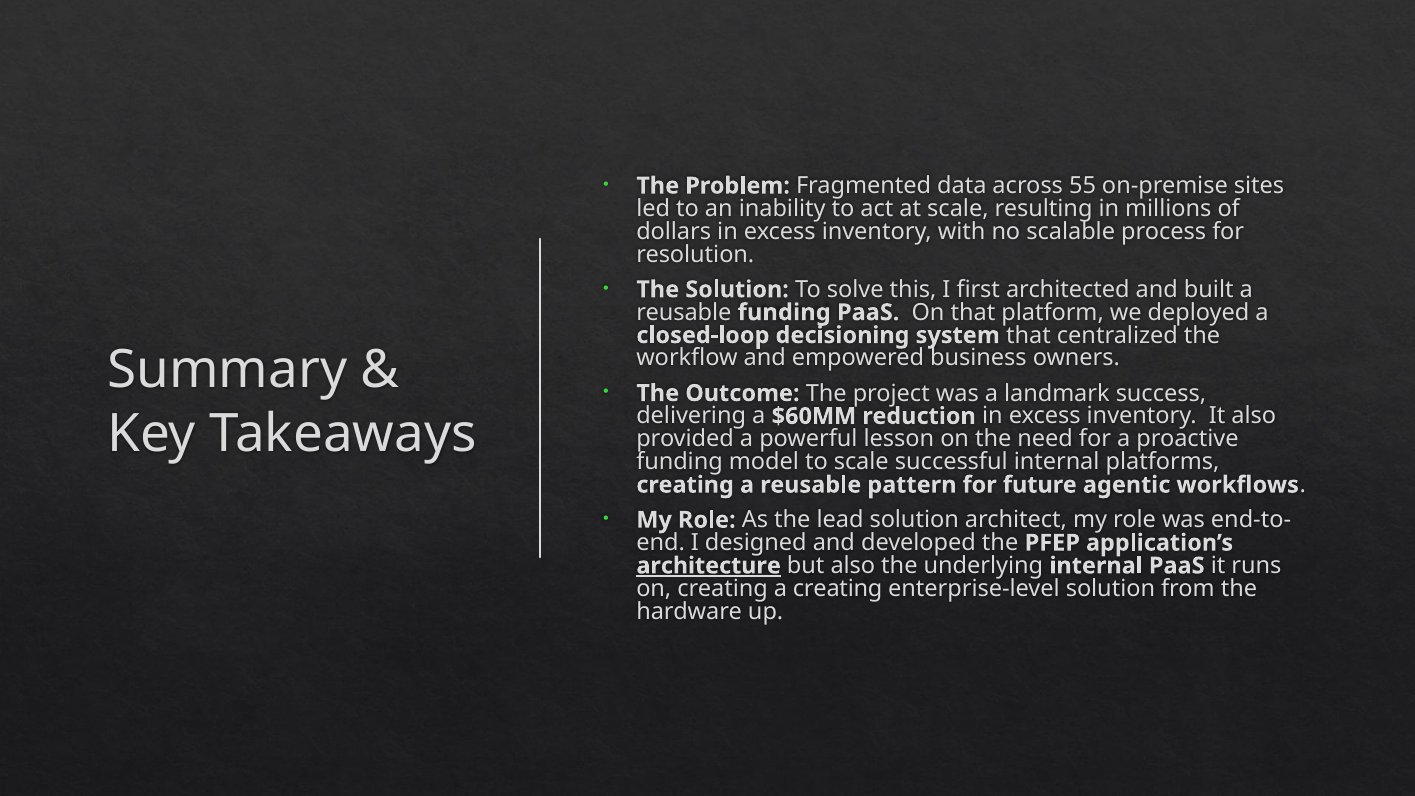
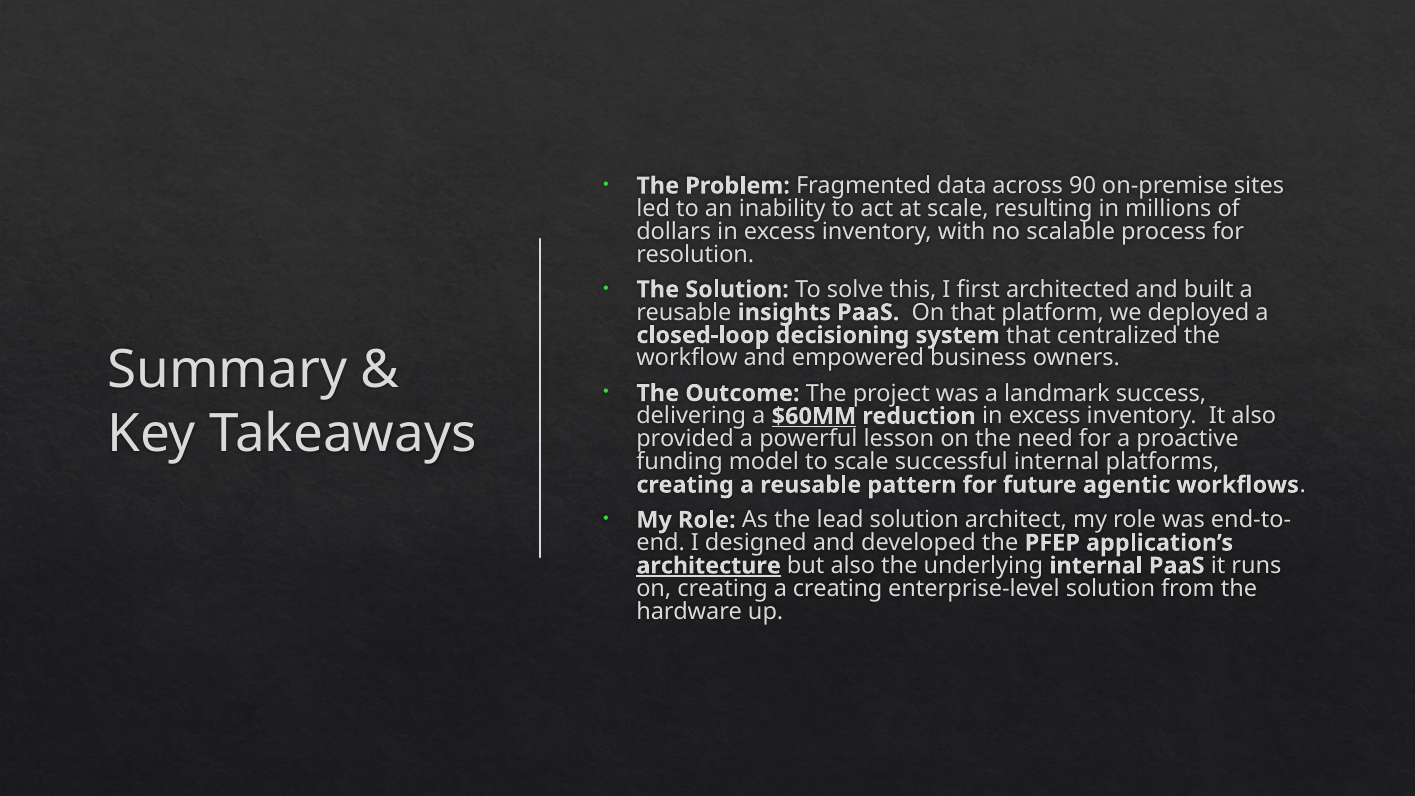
55: 55 -> 90
reusable funding: funding -> insights
$60MM underline: none -> present
